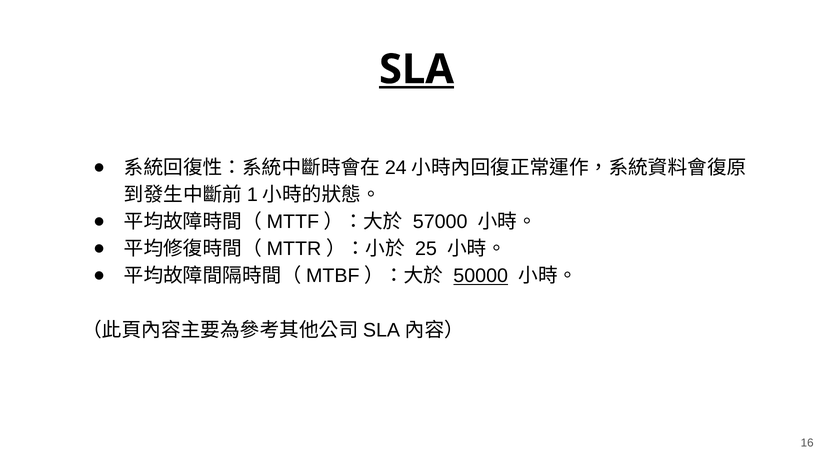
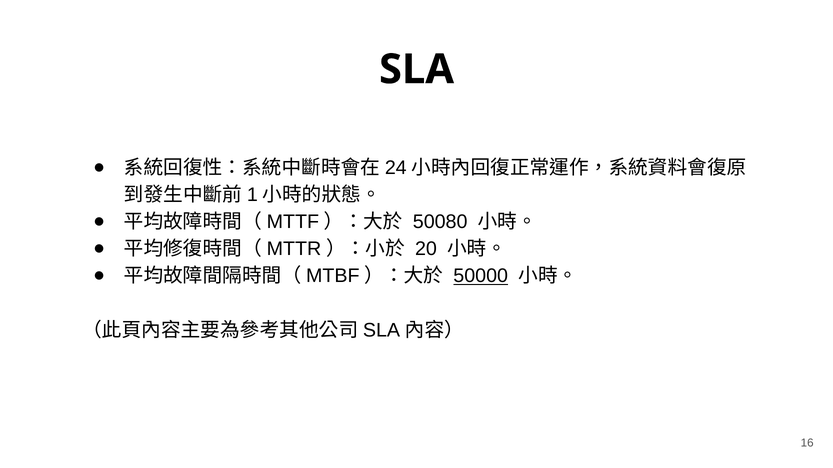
SLA underline: present -> none
57000: 57000 -> 50080
25: 25 -> 20
